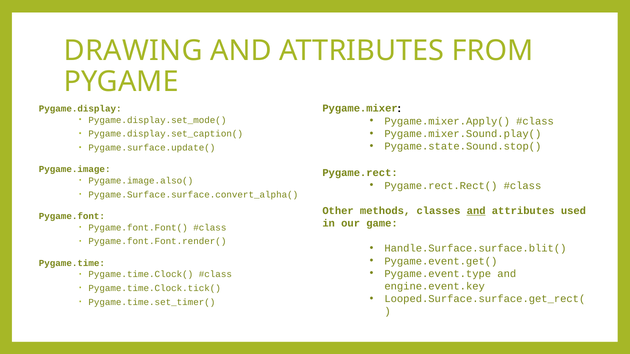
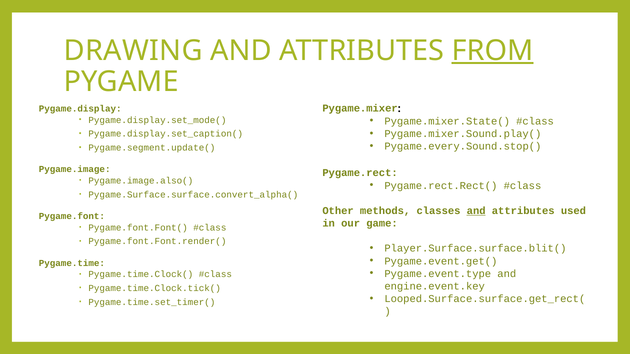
FROM underline: none -> present
Pygame.mixer.Apply(: Pygame.mixer.Apply( -> Pygame.mixer.State(
Pygame.state.Sound.stop(: Pygame.state.Sound.stop( -> Pygame.every.Sound.stop(
Pygame.surface.update(: Pygame.surface.update( -> Pygame.segment.update(
Handle.Surface.surface.blit(: Handle.Surface.surface.blit( -> Player.Surface.surface.blit(
